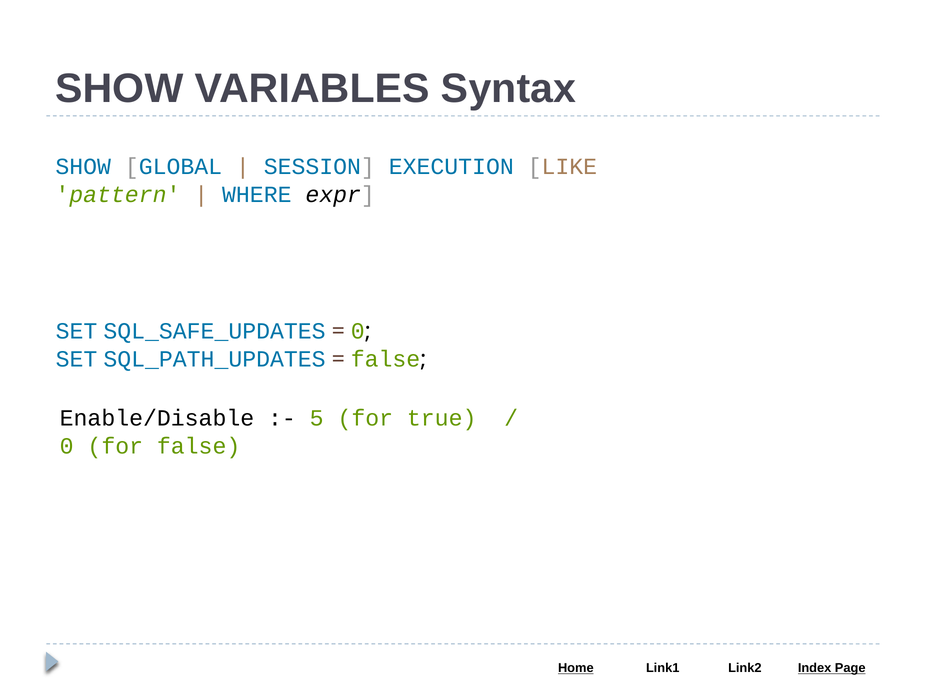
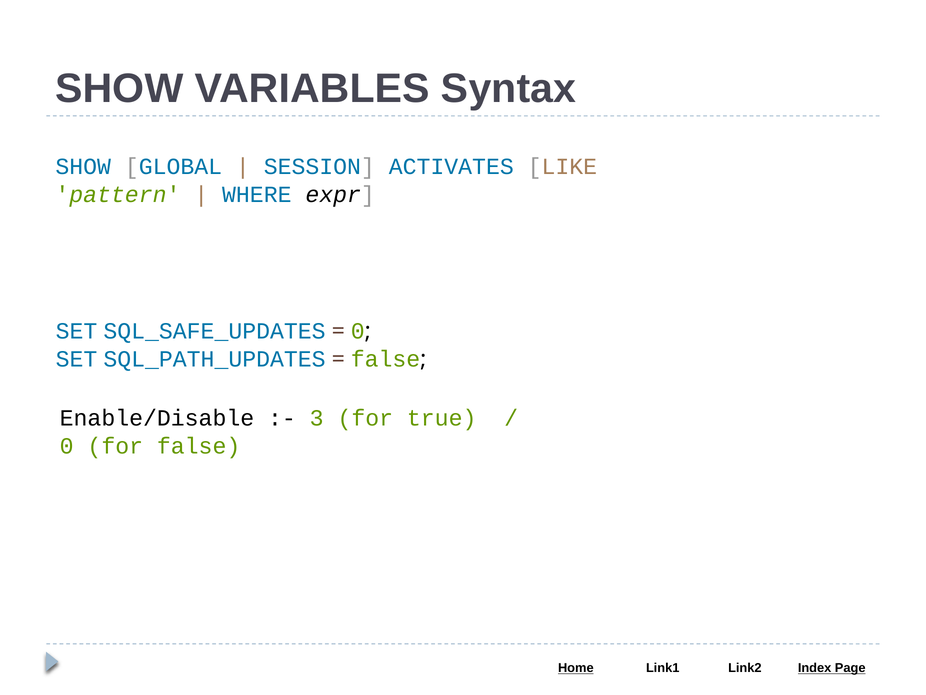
EXECUTION: EXECUTION -> ACTIVATES
5: 5 -> 3
